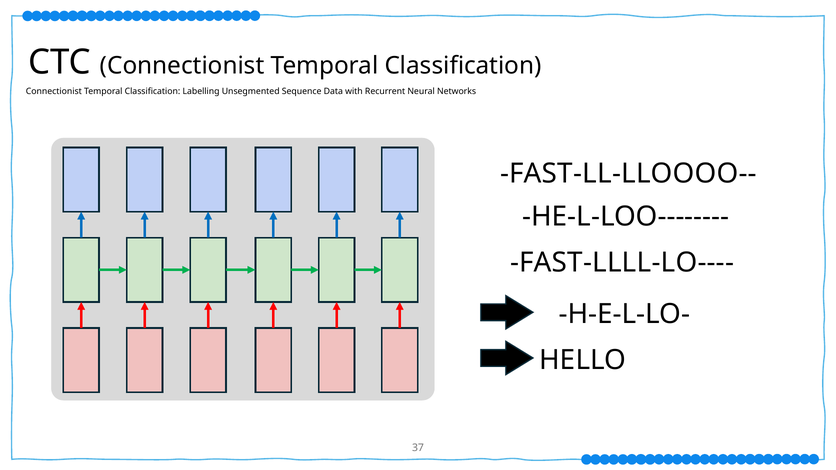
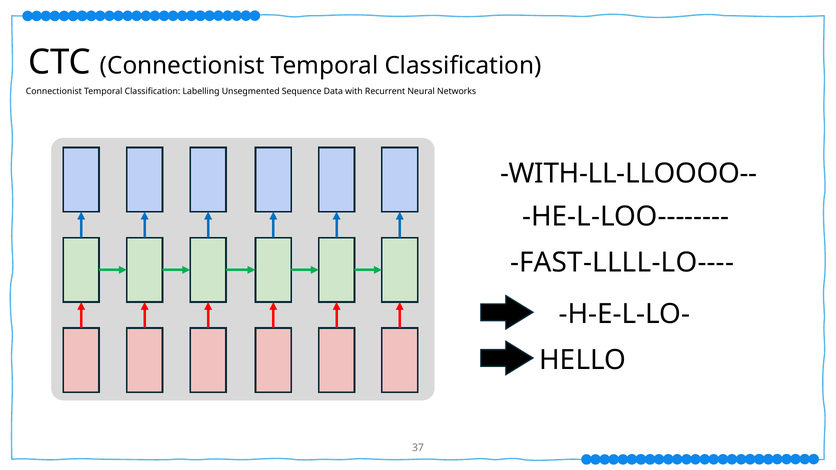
FAST-LL-LLOOOO--: FAST-LL-LLOOOO-- -> WITH-LL-LLOOOO--
